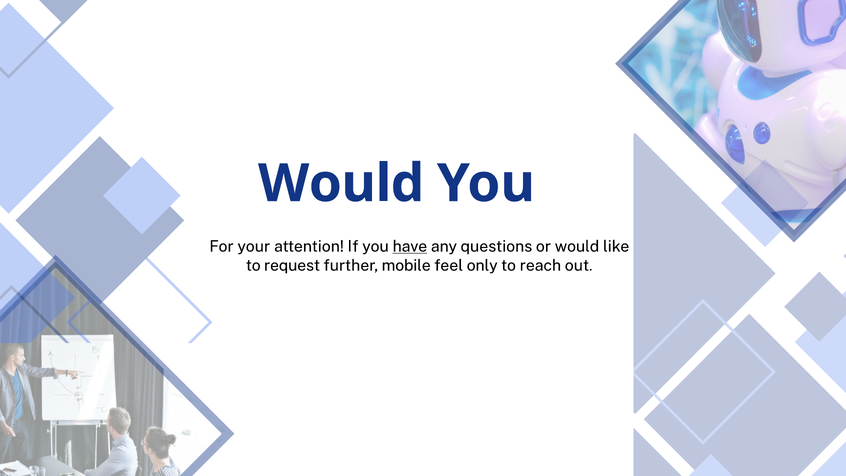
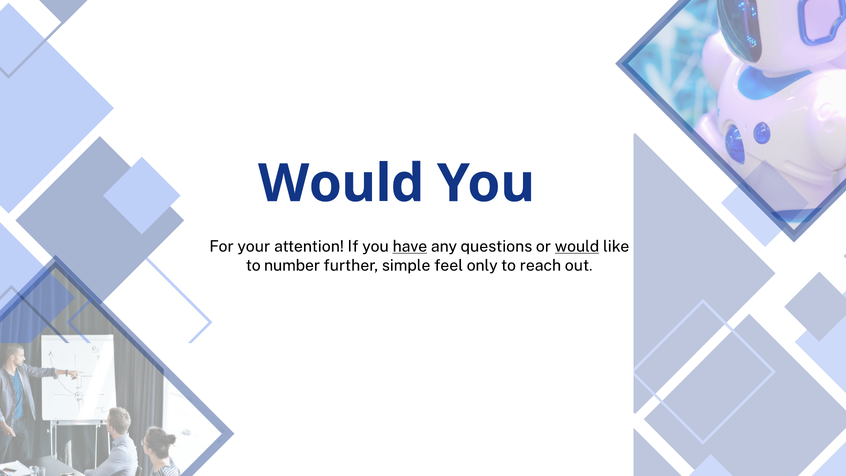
would at (577, 246) underline: none -> present
request: request -> number
mobile: mobile -> simple
